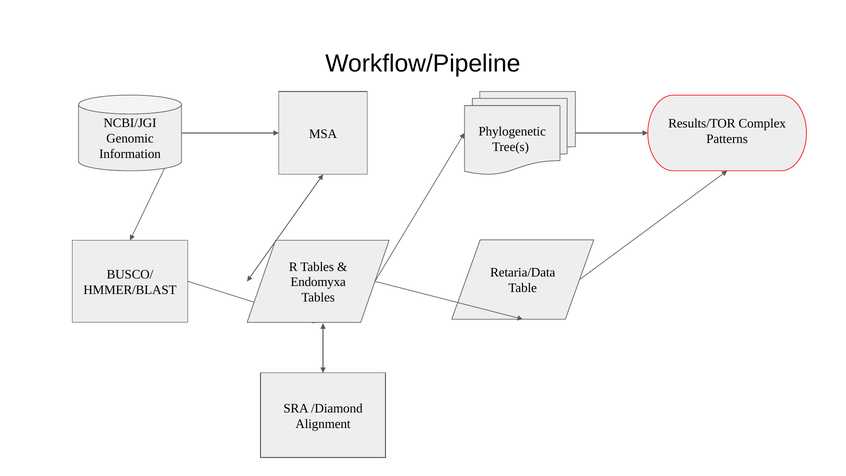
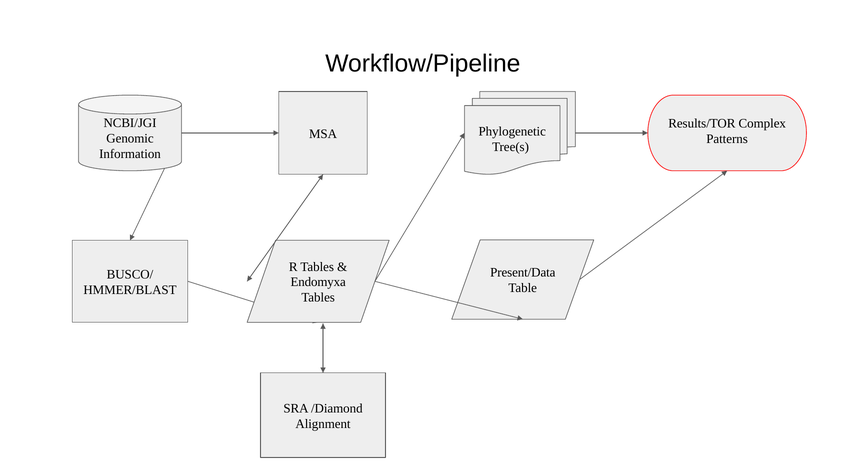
Retaria/Data: Retaria/Data -> Present/Data
